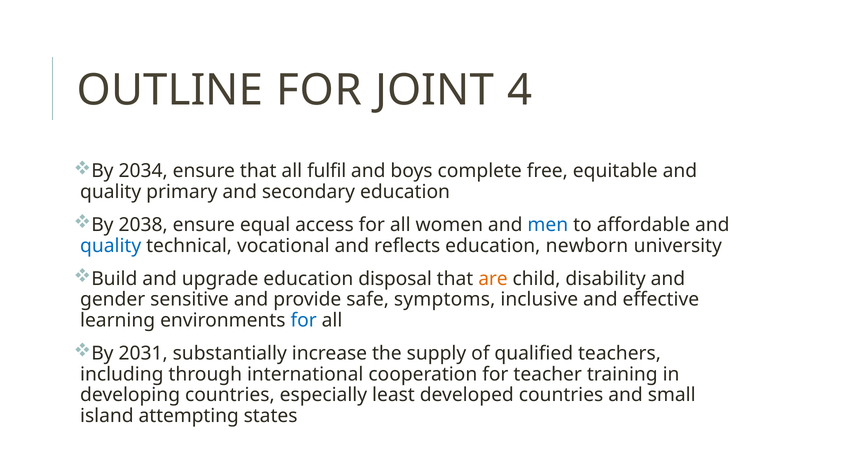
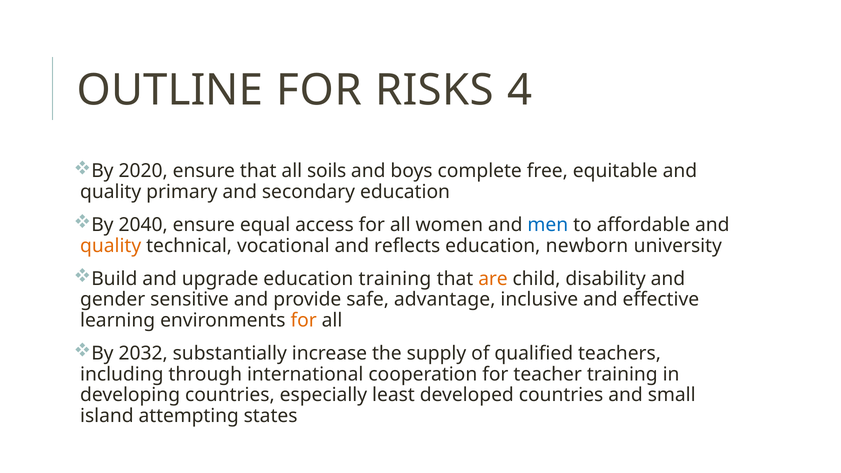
JOINT: JOINT -> RISKS
2034: 2034 -> 2020
fulfil: fulfil -> soils
2038: 2038 -> 2040
quality at (111, 246) colour: blue -> orange
education disposal: disposal -> training
symptoms: symptoms -> advantage
for at (304, 320) colour: blue -> orange
2031: 2031 -> 2032
